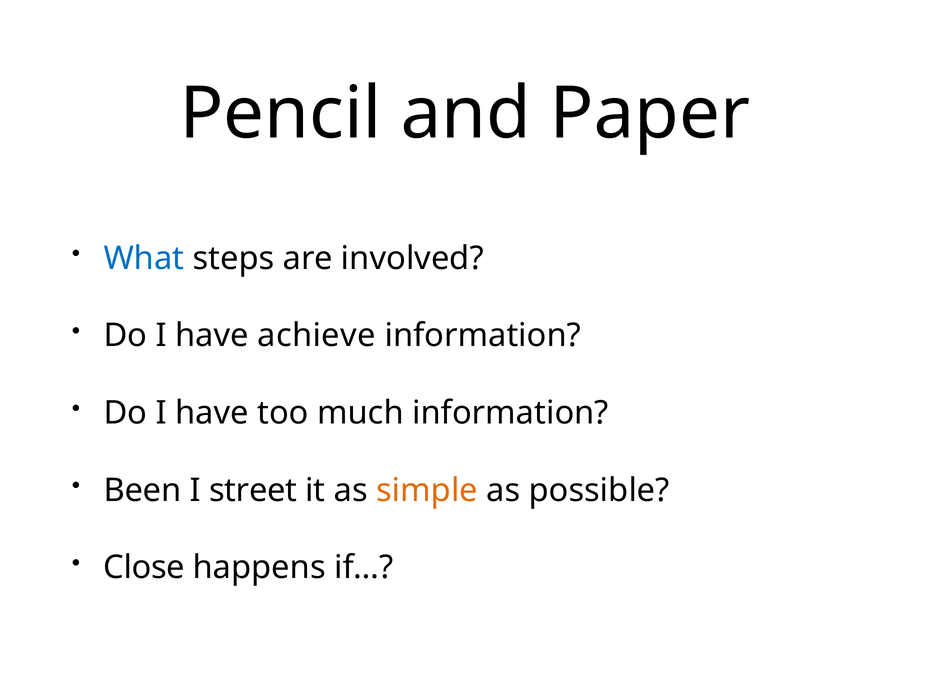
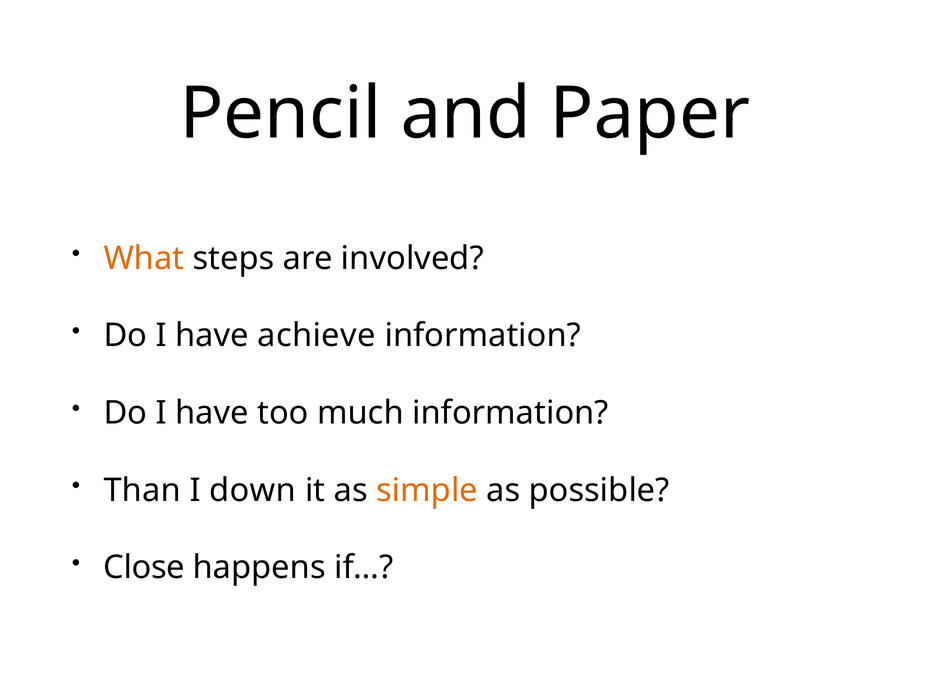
What colour: blue -> orange
Been: Been -> Than
street: street -> down
